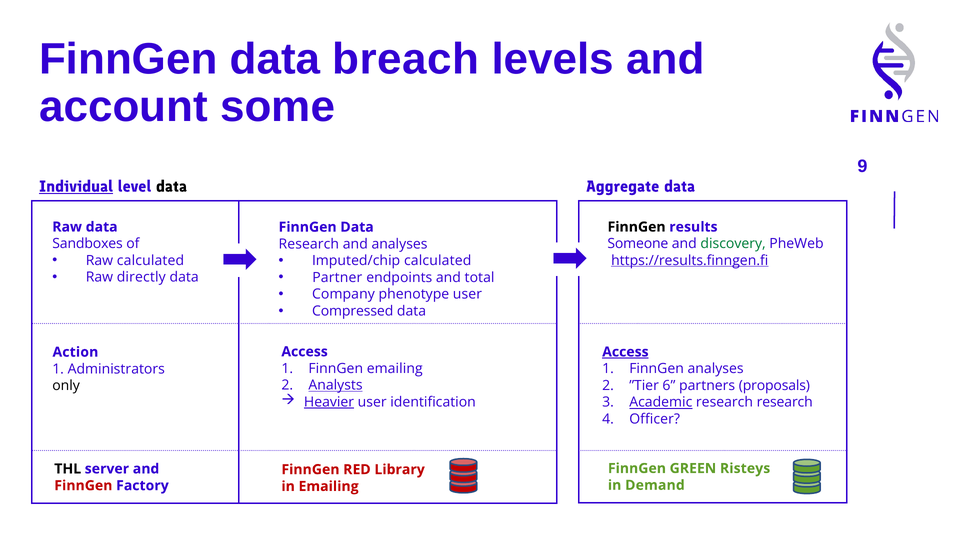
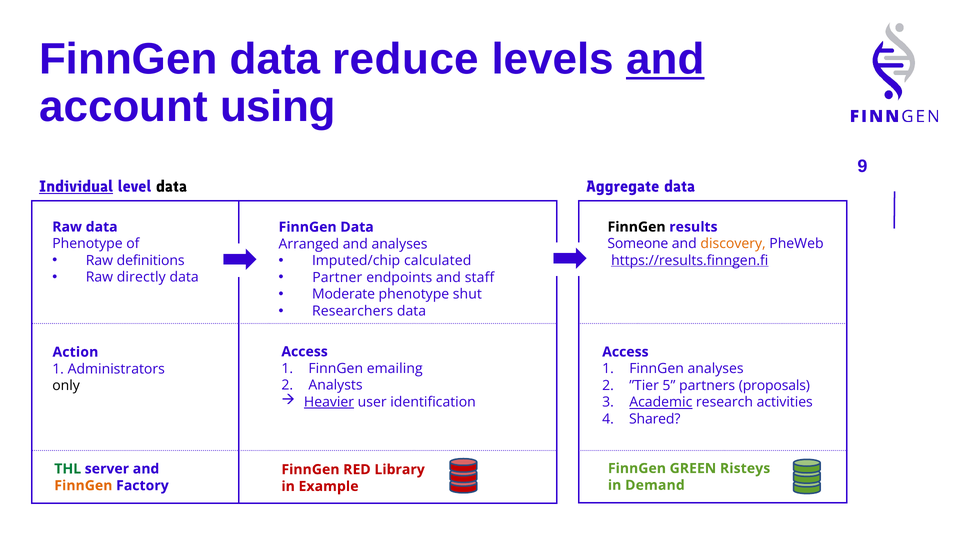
breach: breach -> reduce
and at (665, 59) underline: none -> present
some: some -> using
Sandboxes at (88, 244): Sandboxes -> Phenotype
discovery colour: green -> orange
Research at (309, 244): Research -> Arranged
Raw calculated: calculated -> definitions
total: total -> staff
Company: Company -> Moderate
phenotype user: user -> shut
Compressed: Compressed -> Researchers
Access at (625, 352) underline: present -> none
Analysts underline: present -> none
6: 6 -> 5
research research: research -> activities
Officer: Officer -> Shared
THL colour: black -> green
FinnGen at (83, 486) colour: red -> orange
in Emailing: Emailing -> Example
